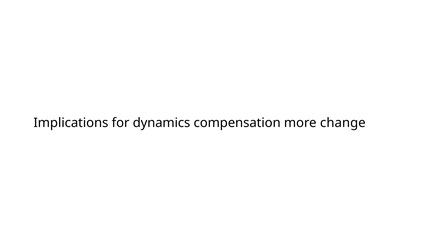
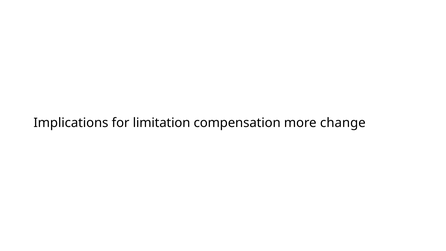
dynamics: dynamics -> limitation
